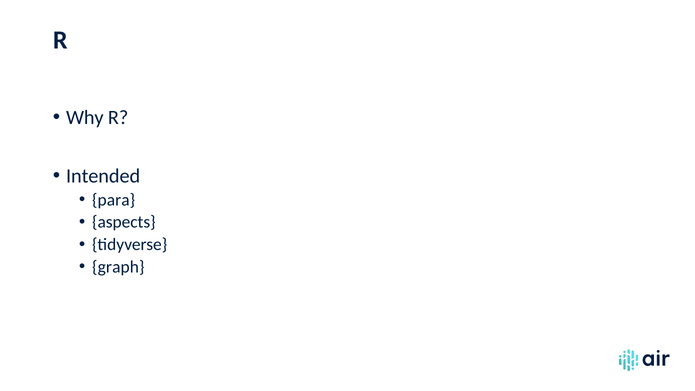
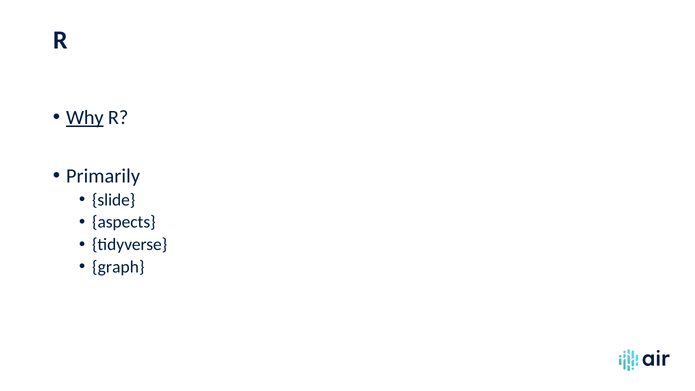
Why underline: none -> present
Intended: Intended -> Primarily
para: para -> slide
